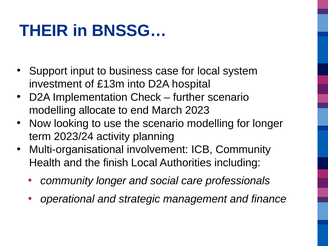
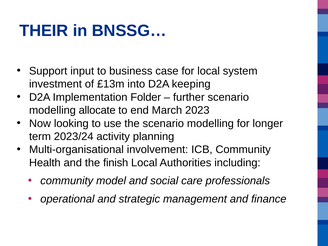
hospital: hospital -> keeping
Check: Check -> Folder
community longer: longer -> model
